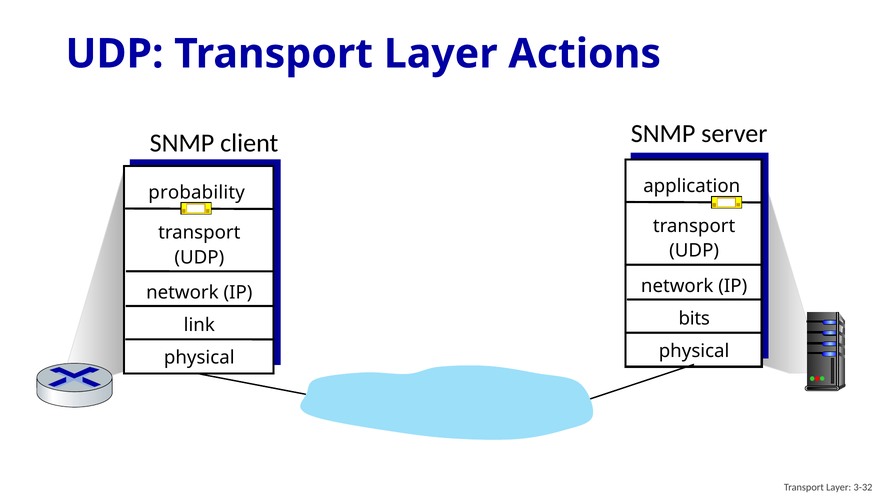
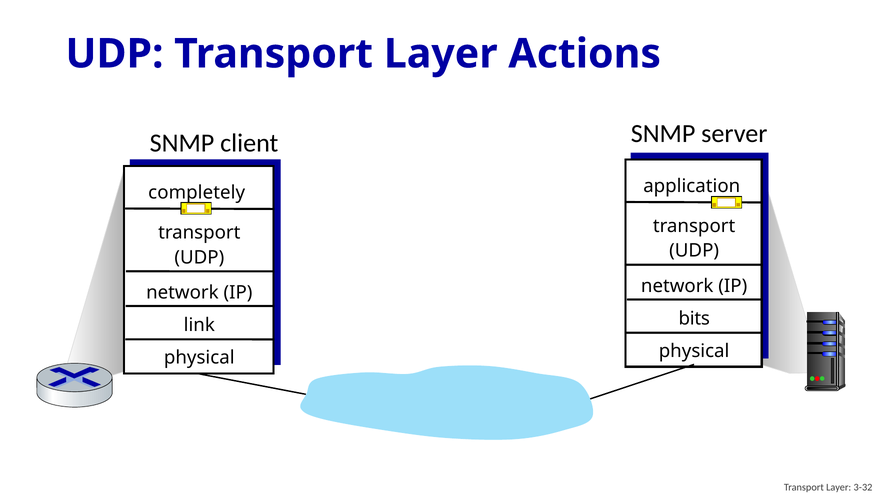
probability: probability -> completely
